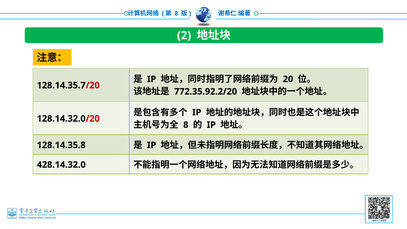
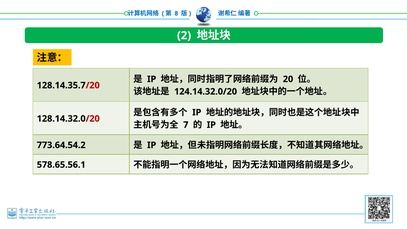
772.35.92.2/20: 772.35.92.2/20 -> 124.14.32.0/20
8 at (186, 125): 8 -> 7
128.14.35.8: 128.14.35.8 -> 773.64.54.2
428.14.32.0: 428.14.32.0 -> 578.65.56.1
